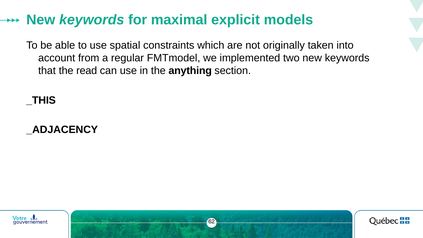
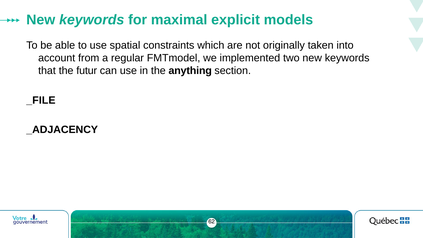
read: read -> futur
_THIS: _THIS -> _FILE
